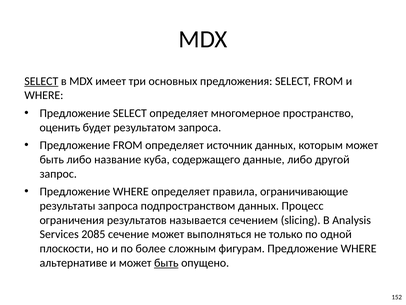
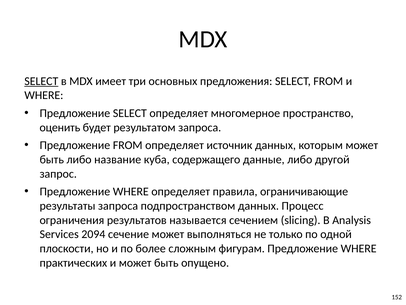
2085: 2085 -> 2094
альтернативе: альтернативе -> практических
быть at (166, 262) underline: present -> none
